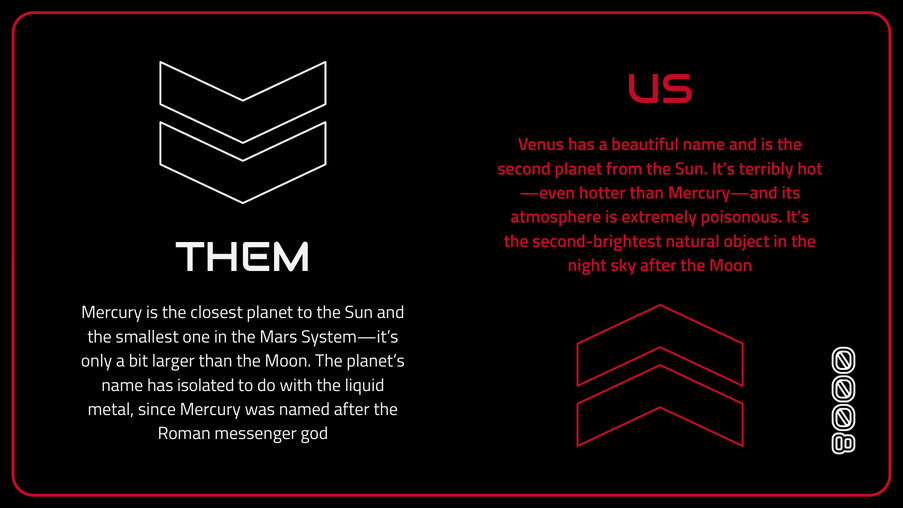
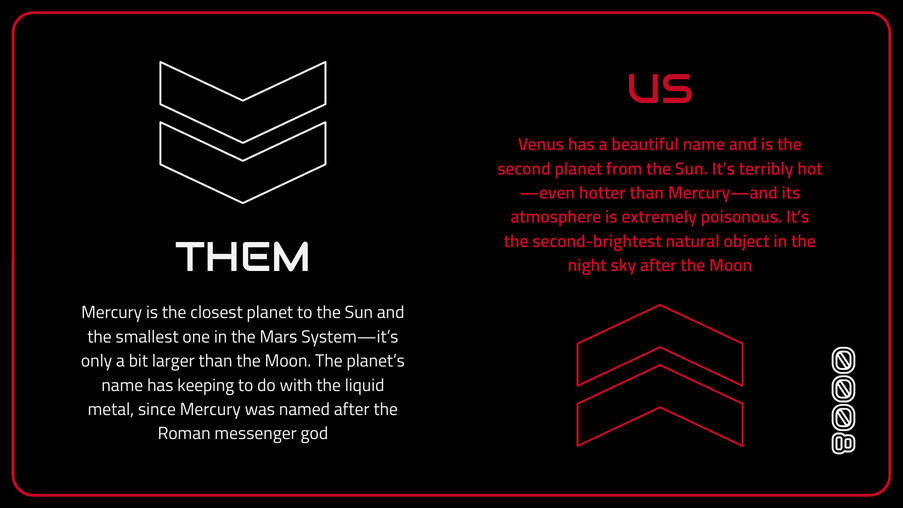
isolated: isolated -> keeping
